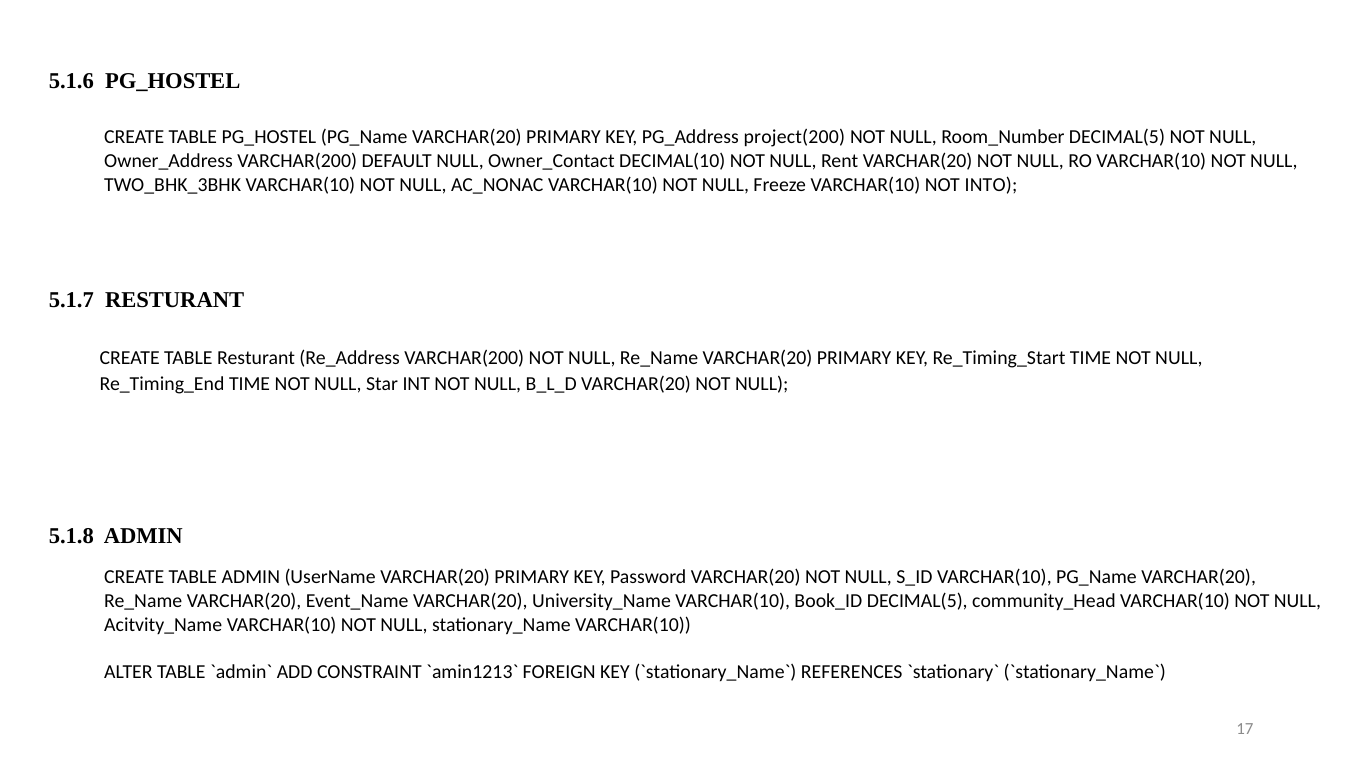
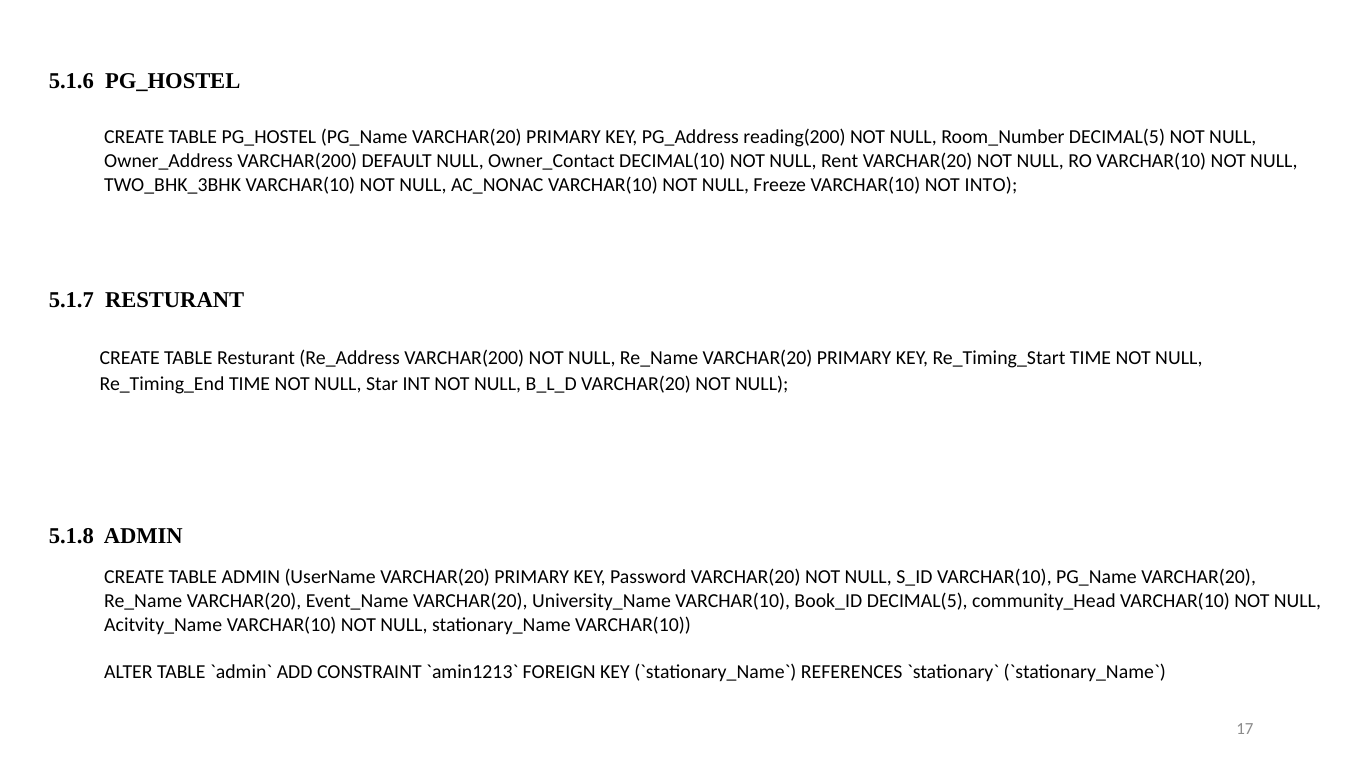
project(200: project(200 -> reading(200
